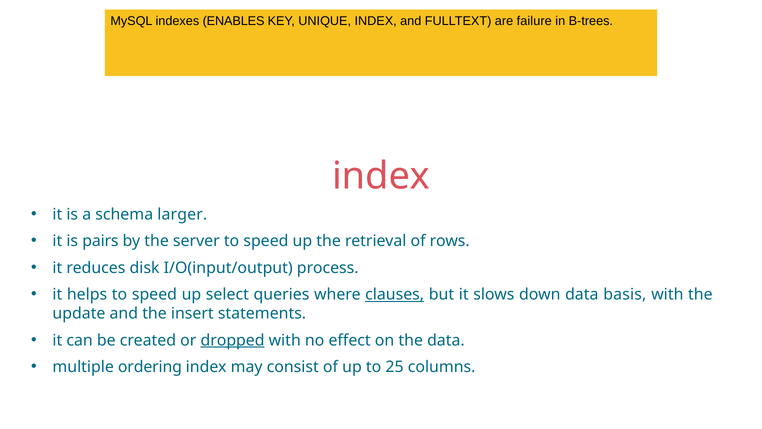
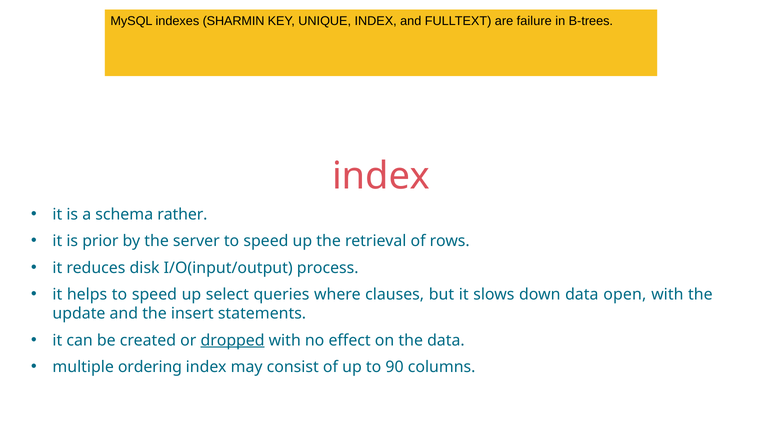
ENABLES: ENABLES -> SHARMIN
larger: larger -> rather
pairs: pairs -> prior
clauses underline: present -> none
basis: basis -> open
25: 25 -> 90
